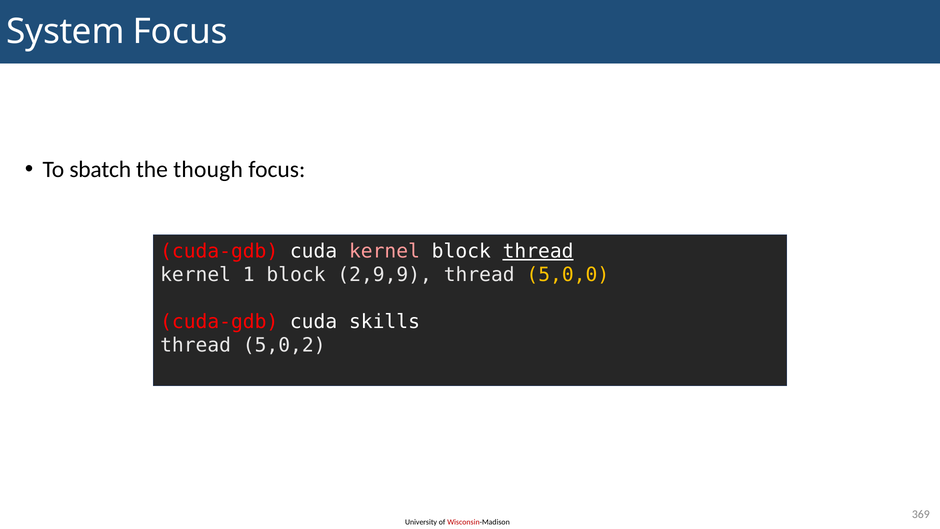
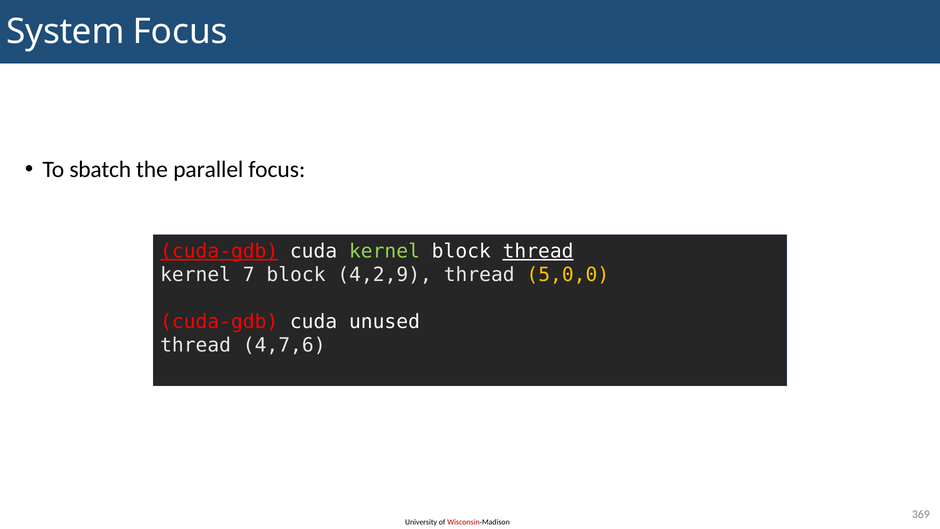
though: though -> parallel
cuda-gdb at (219, 251) underline: none -> present
kernel at (384, 251) colour: pink -> light green
1: 1 -> 7
2,9,9: 2,9,9 -> 4,2,9
skills: skills -> unused
5,0,2: 5,0,2 -> 4,7,6
